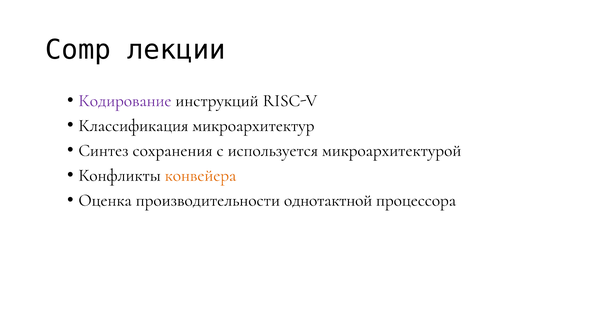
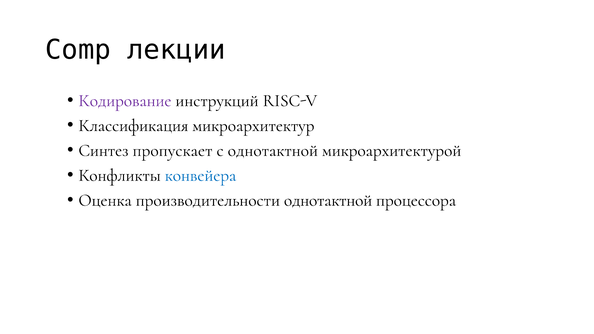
сохранения: сохранения -> пропускает
с используется: используется -> однотактной
конвейера colour: orange -> blue
